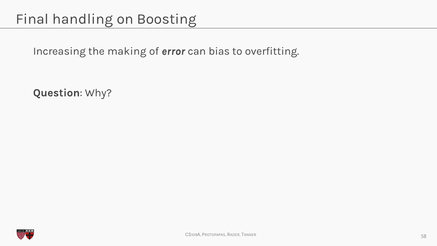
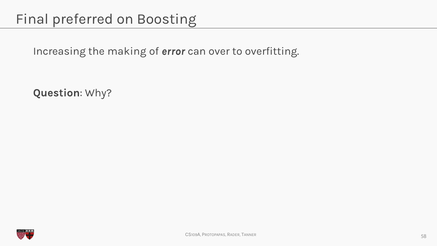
handling: handling -> preferred
bias: bias -> over
